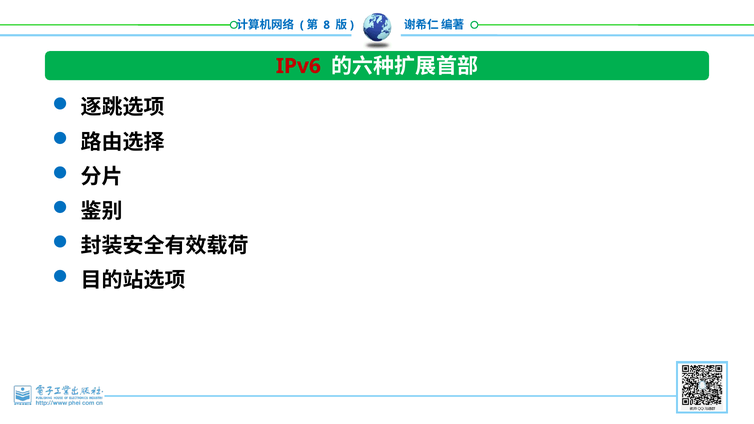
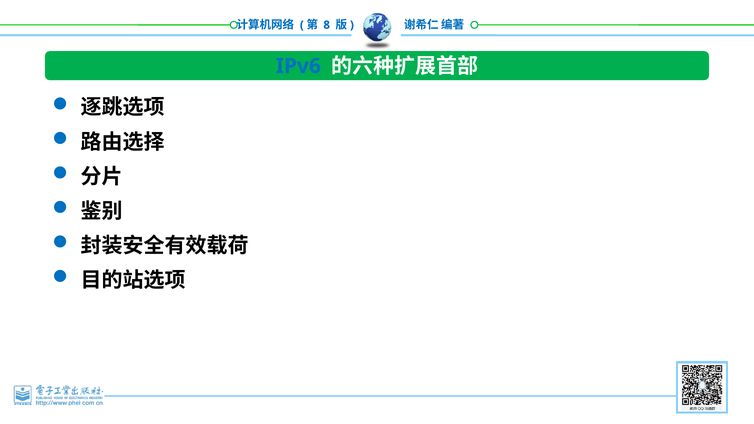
IPv6 colour: red -> blue
